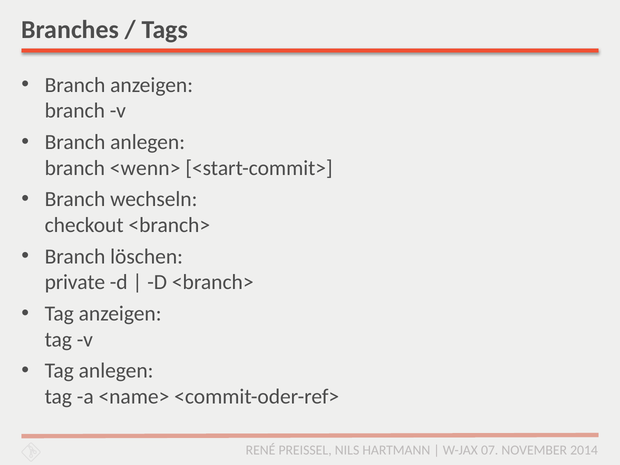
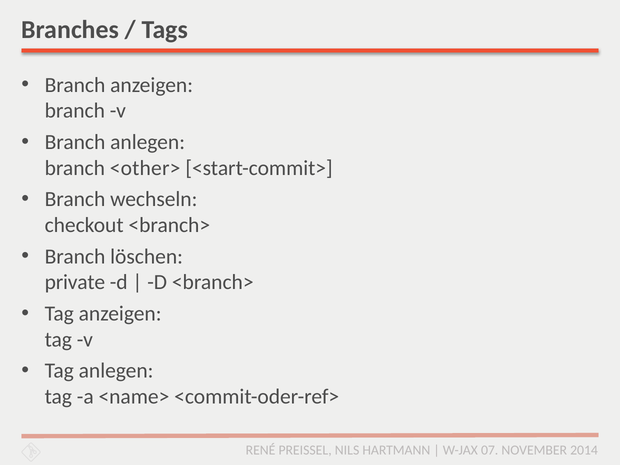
<wenn>: <wenn> -> <other>
